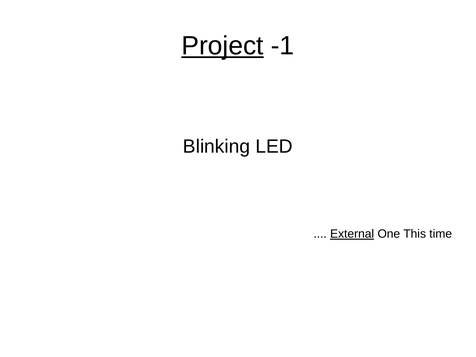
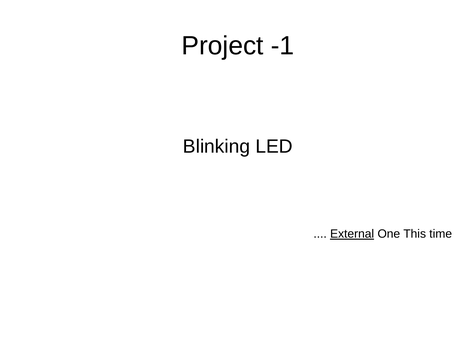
Project underline: present -> none
